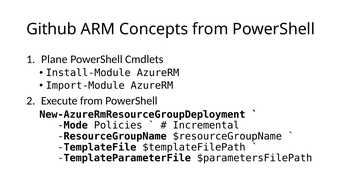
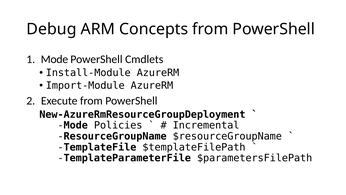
Github: Github -> Debug
Plane at (54, 59): Plane -> Mode
